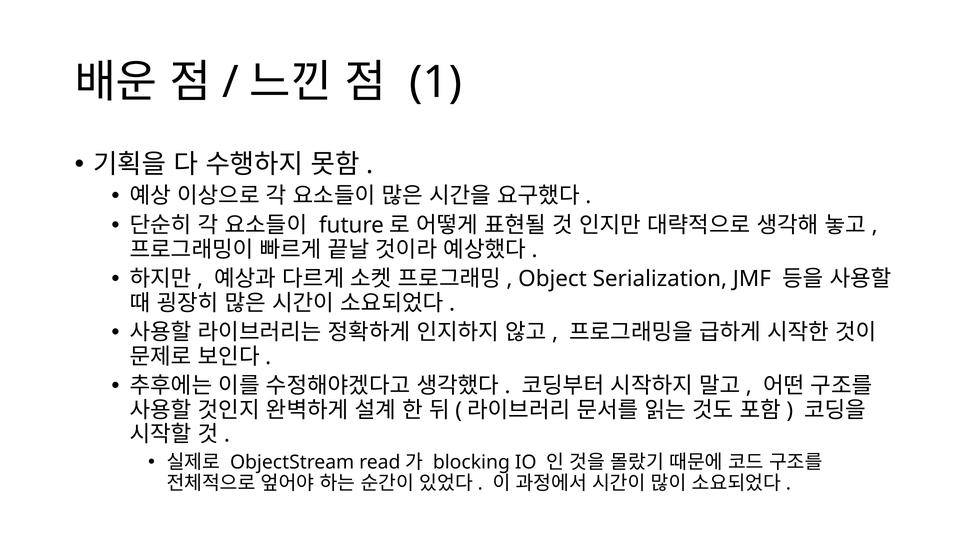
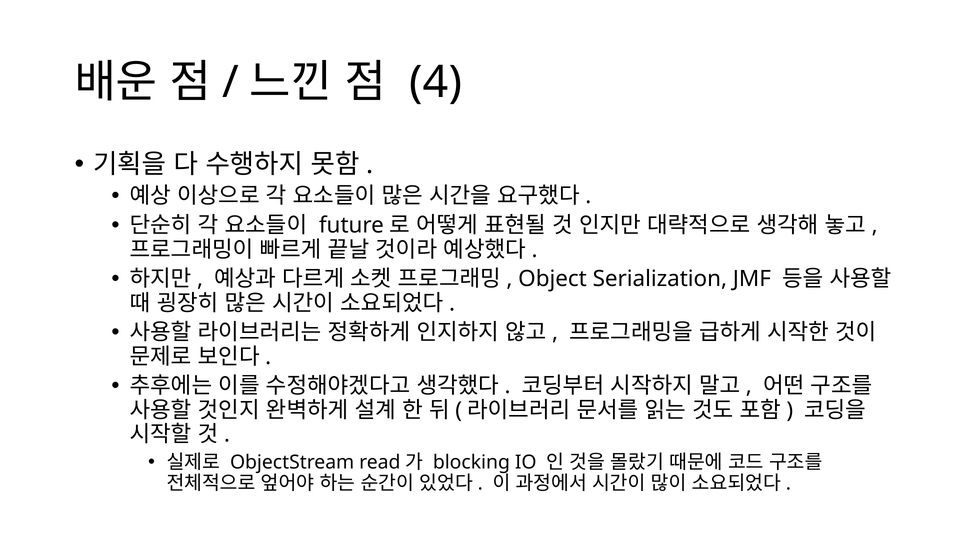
1: 1 -> 4
